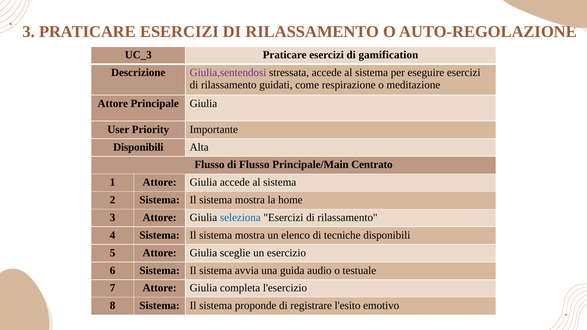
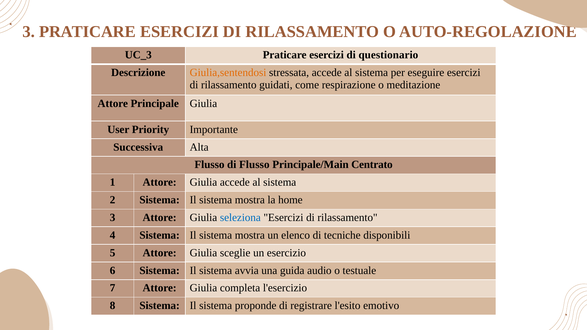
gamification: gamification -> questionario
Giulia,sentendosi colour: purple -> orange
Disponibili at (138, 147): Disponibili -> Successiva
